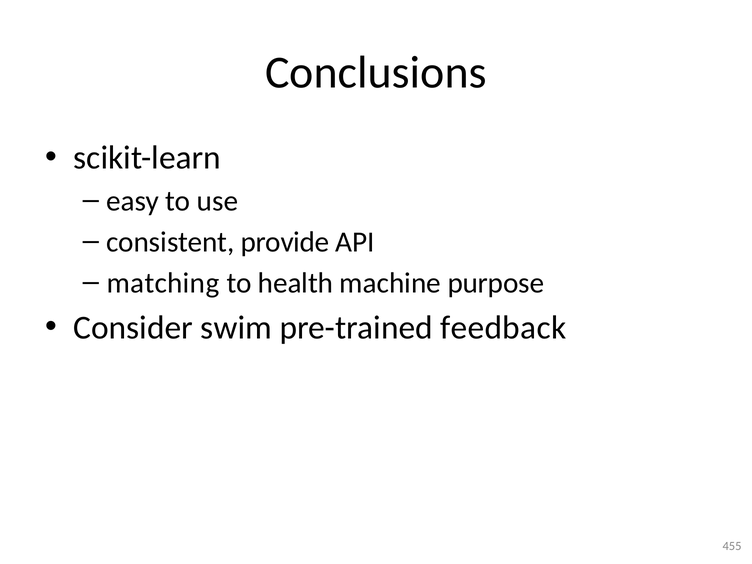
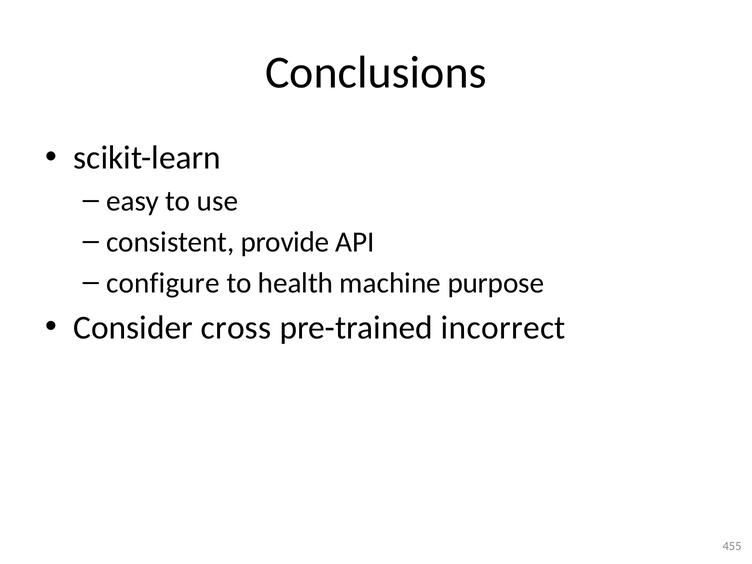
matching: matching -> configure
swim: swim -> cross
feedback: feedback -> incorrect
